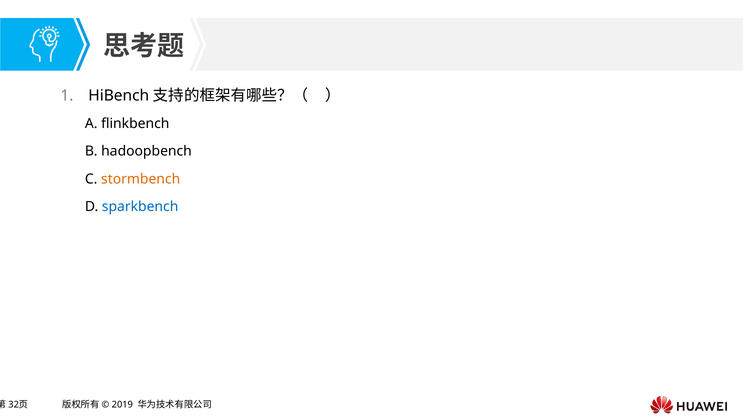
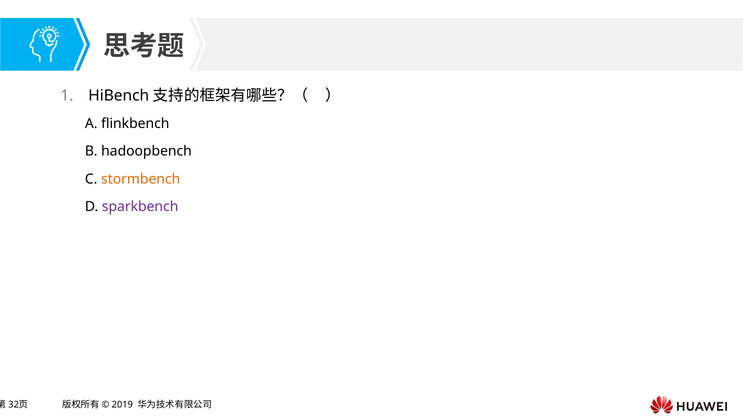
sparkbench colour: blue -> purple
